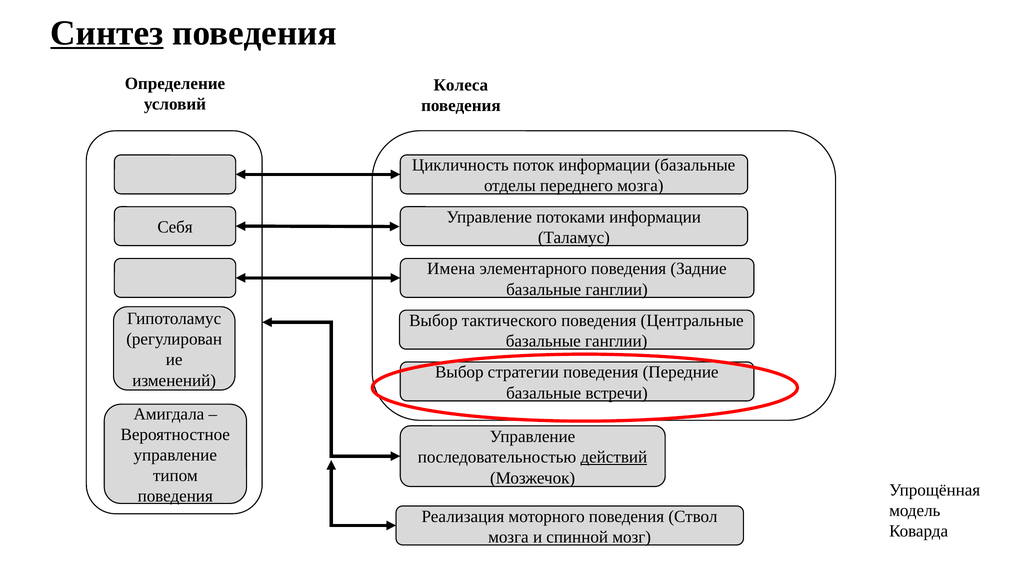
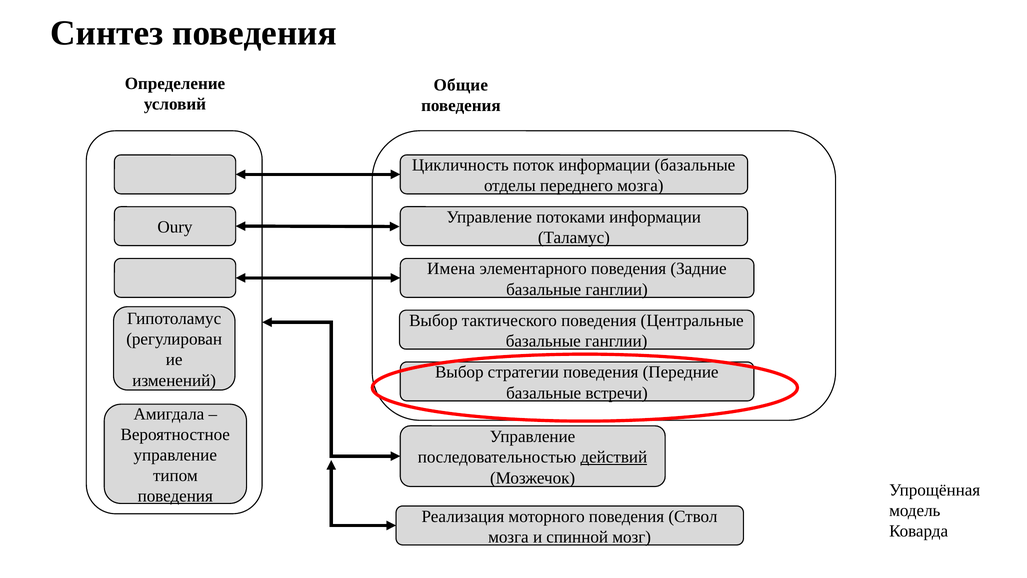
Синтез underline: present -> none
Колеса: Колеса -> Общие
Себя: Себя -> Oury
